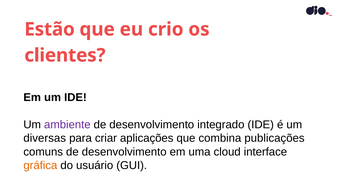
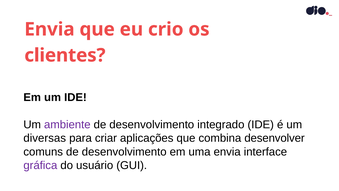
Estão at (50, 29): Estão -> Envia
publicações: publicações -> desenvolver
uma cloud: cloud -> envia
gráfica colour: orange -> purple
